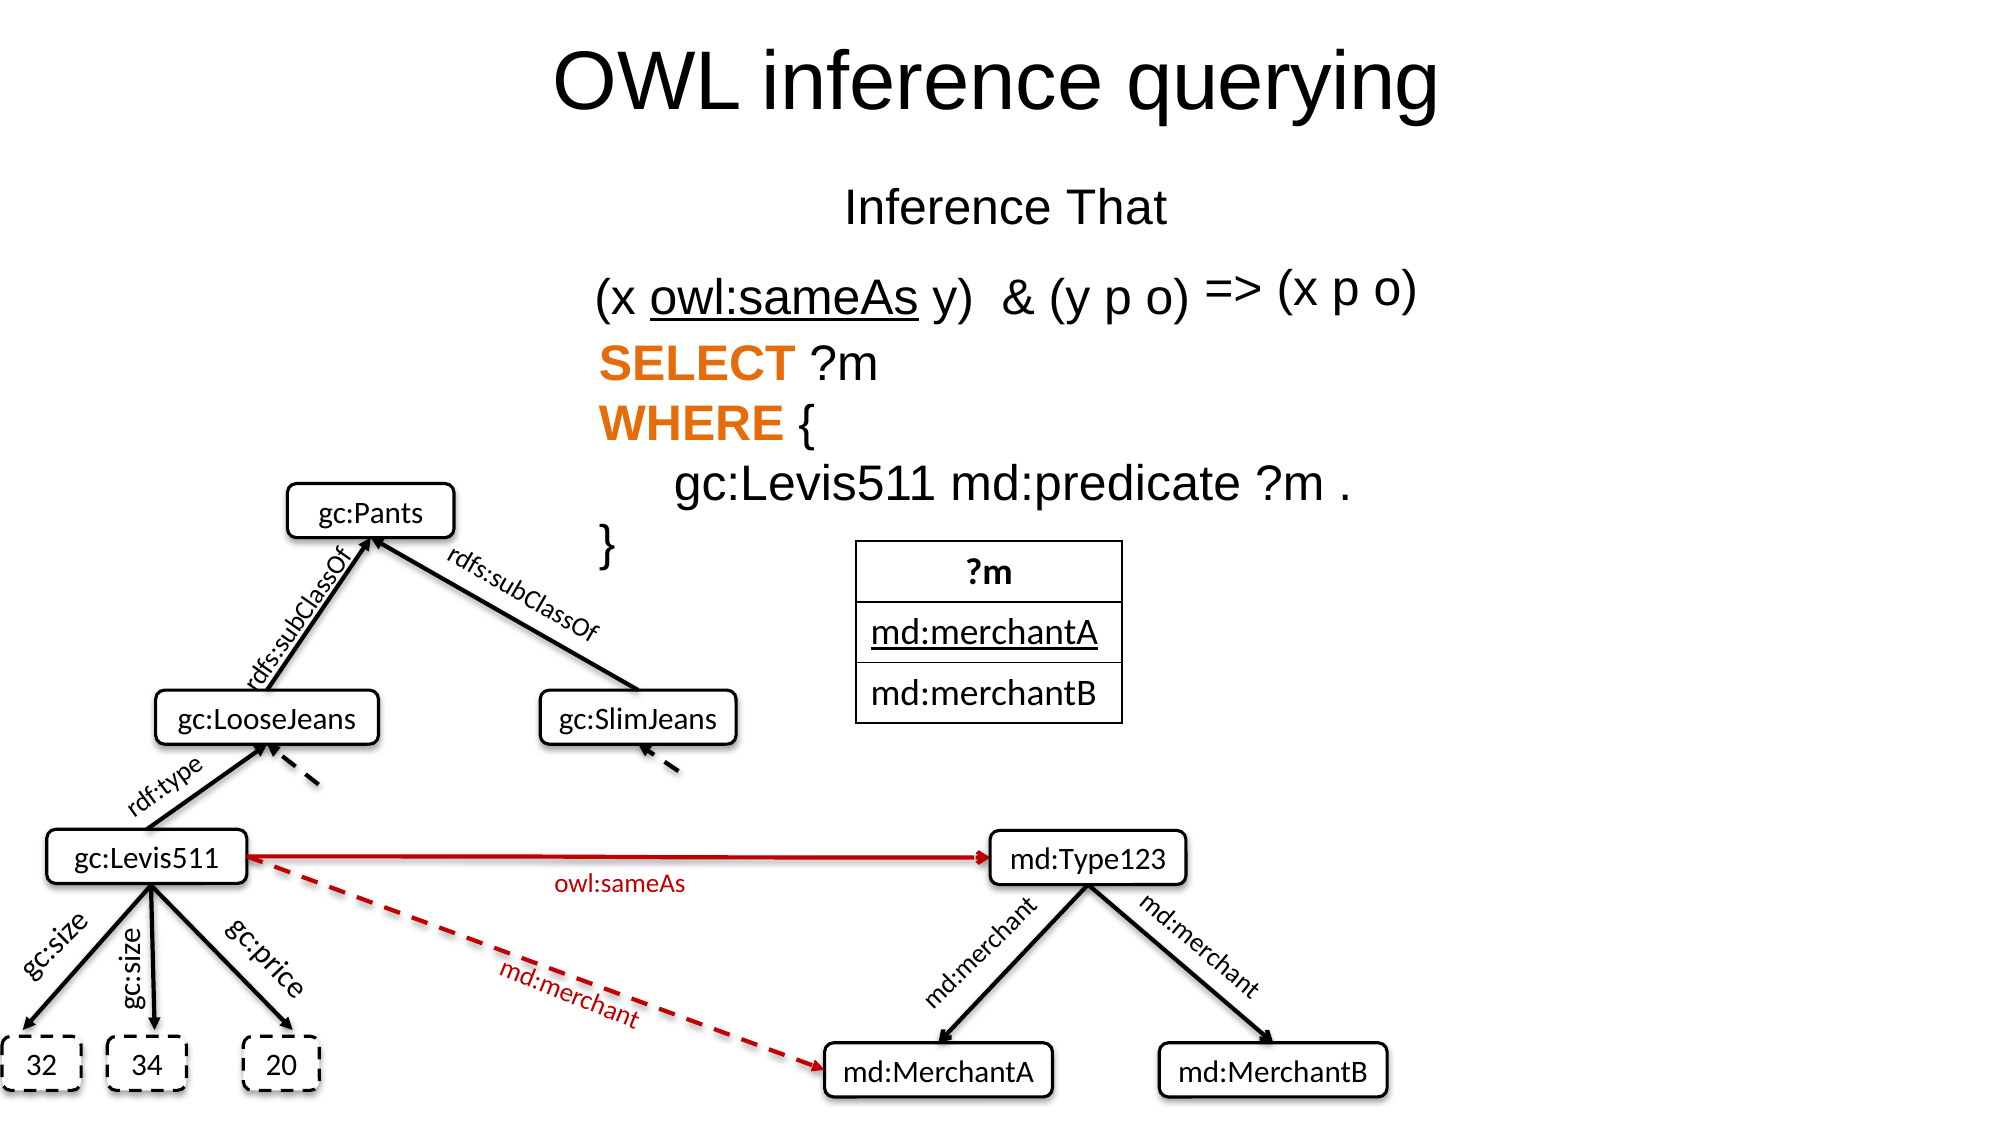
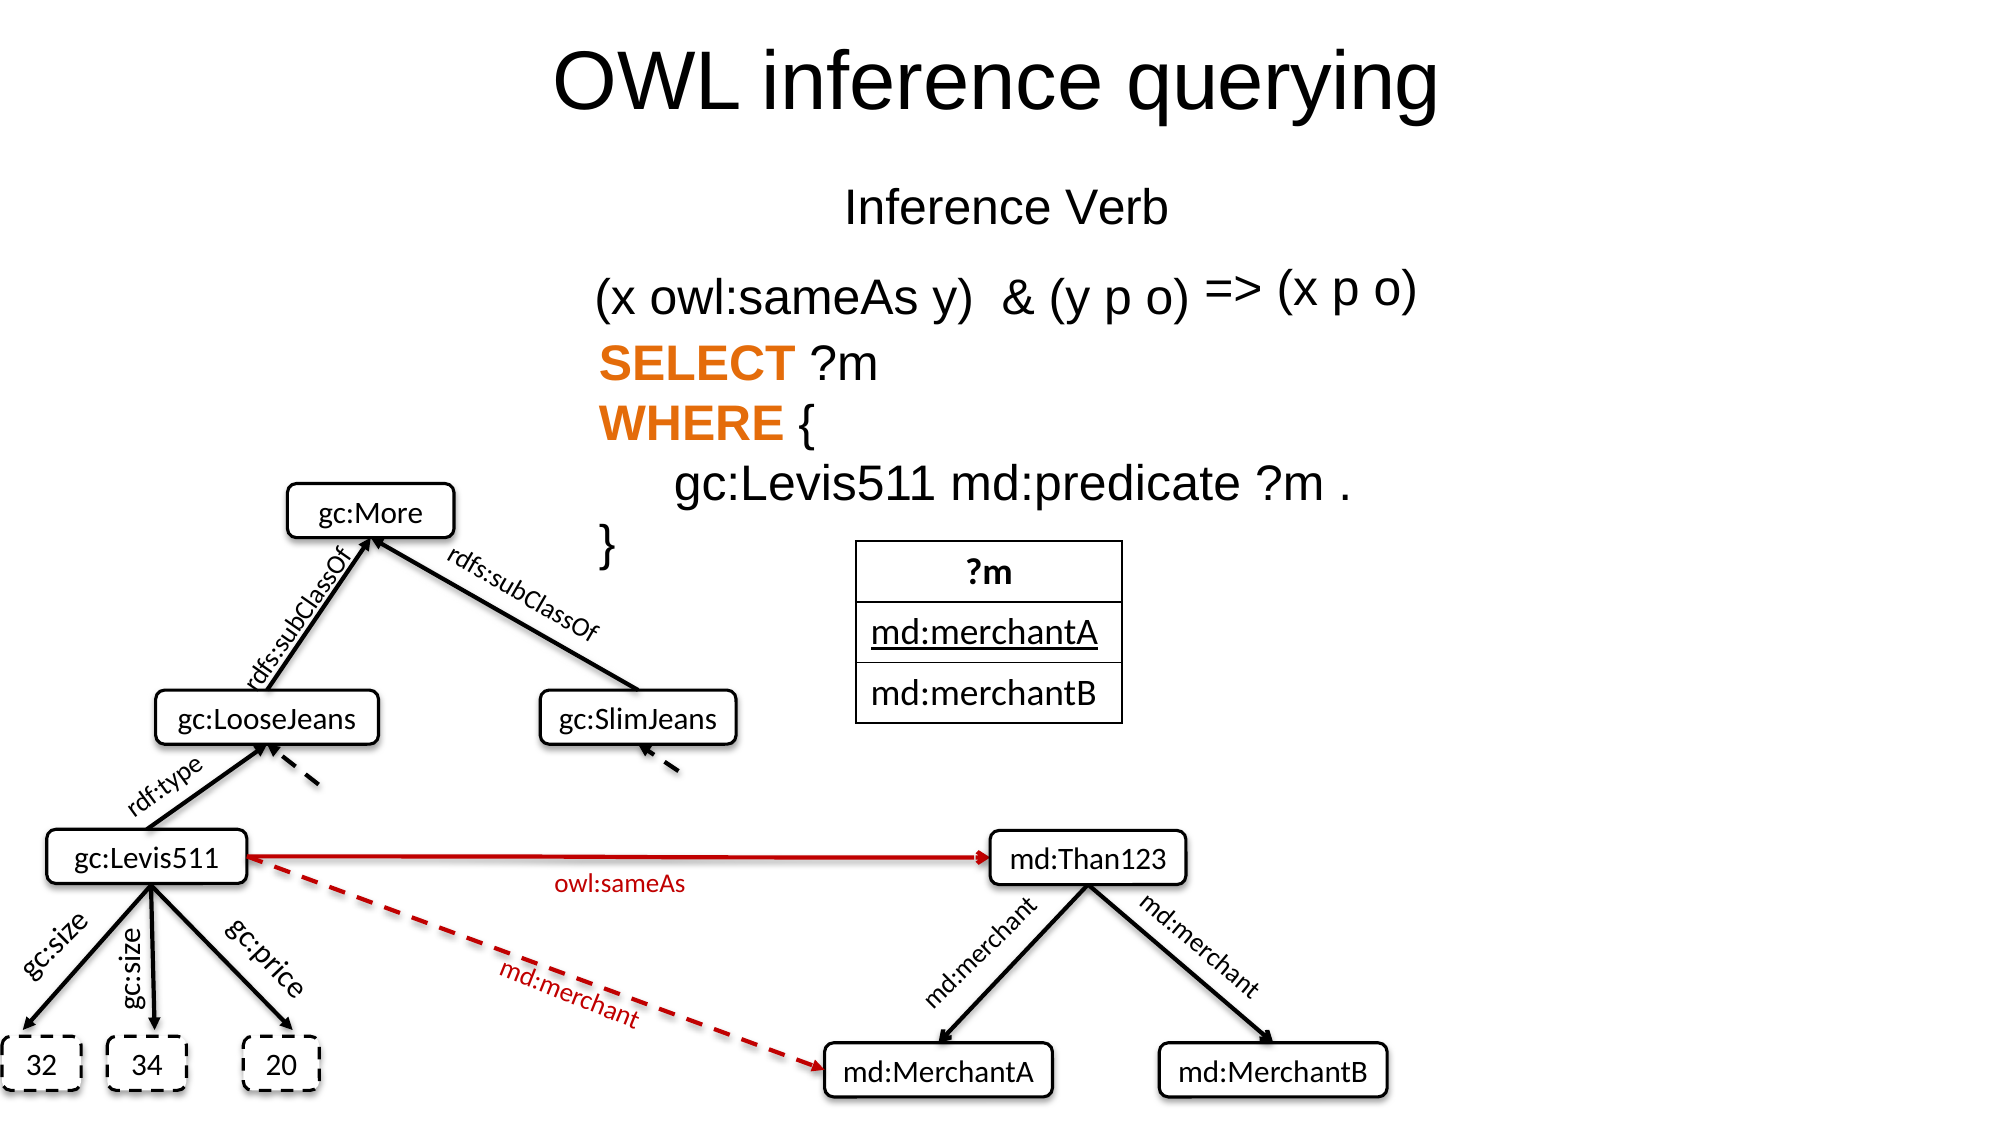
That: That -> Verb
owl:sameAs at (784, 298) underline: present -> none
gc:Pants: gc:Pants -> gc:More
md:Type123: md:Type123 -> md:Than123
